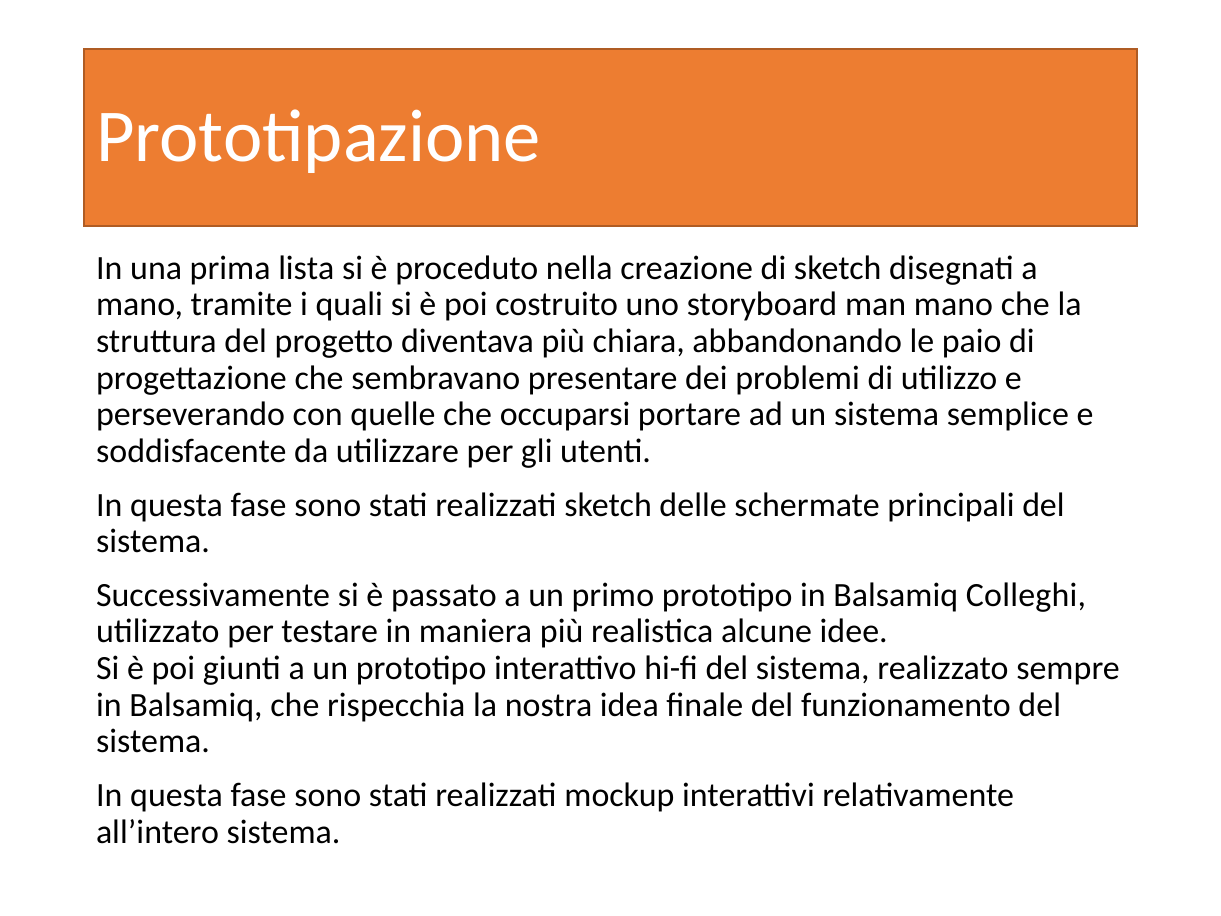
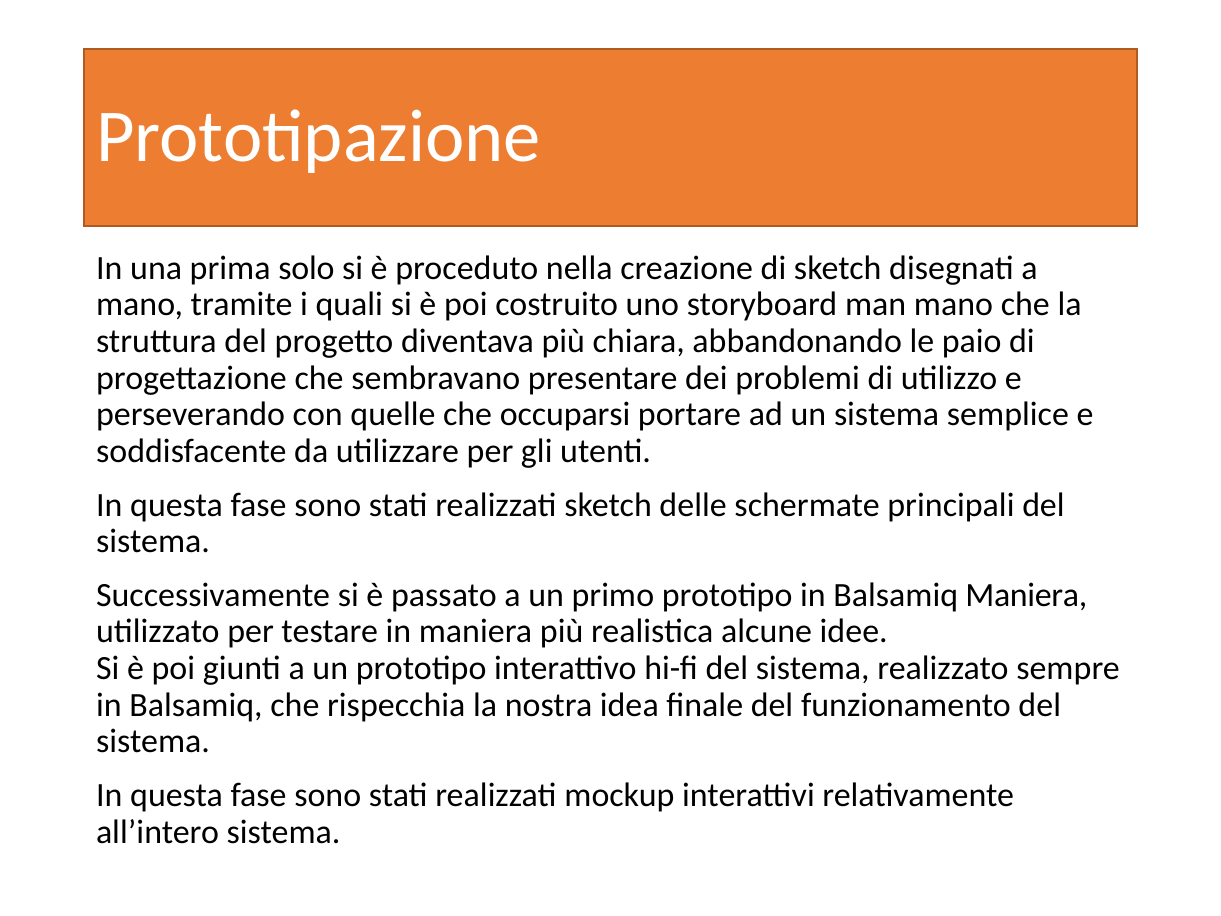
lista: lista -> solo
Balsamiq Colleghi: Colleghi -> Maniera
